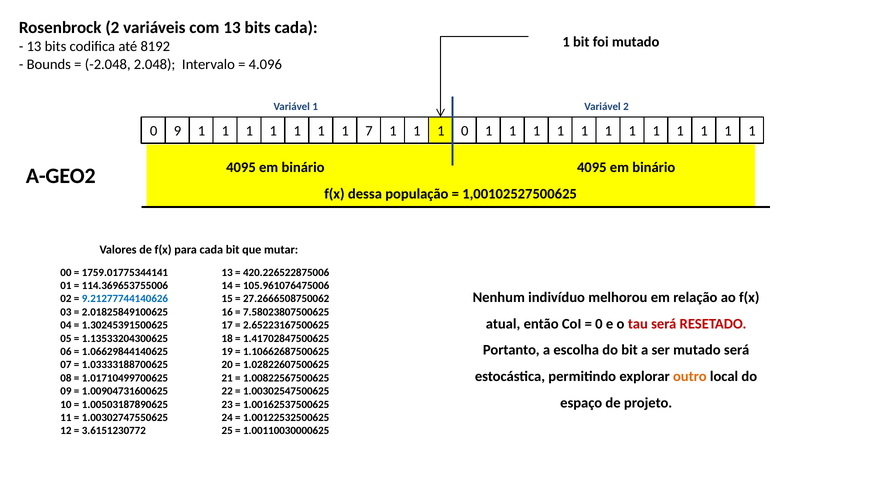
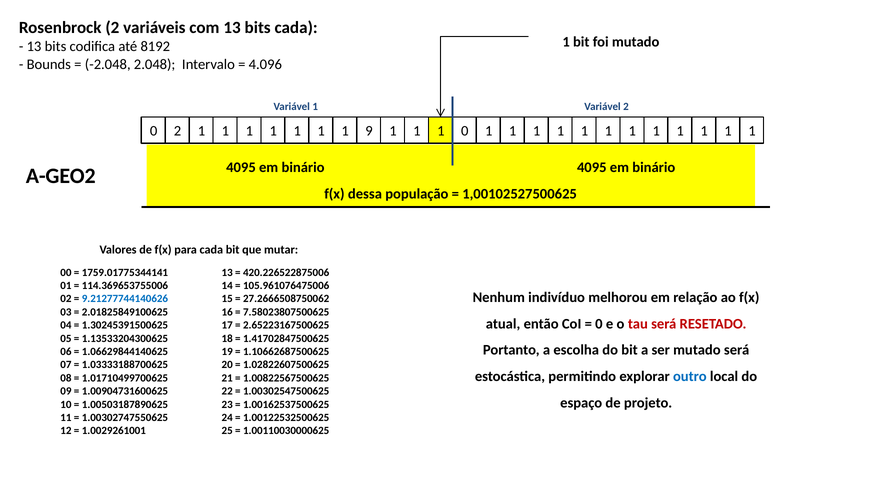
0 9: 9 -> 2
7: 7 -> 9
outro colour: orange -> blue
3.6151230772: 3.6151230772 -> 1.0029261001
